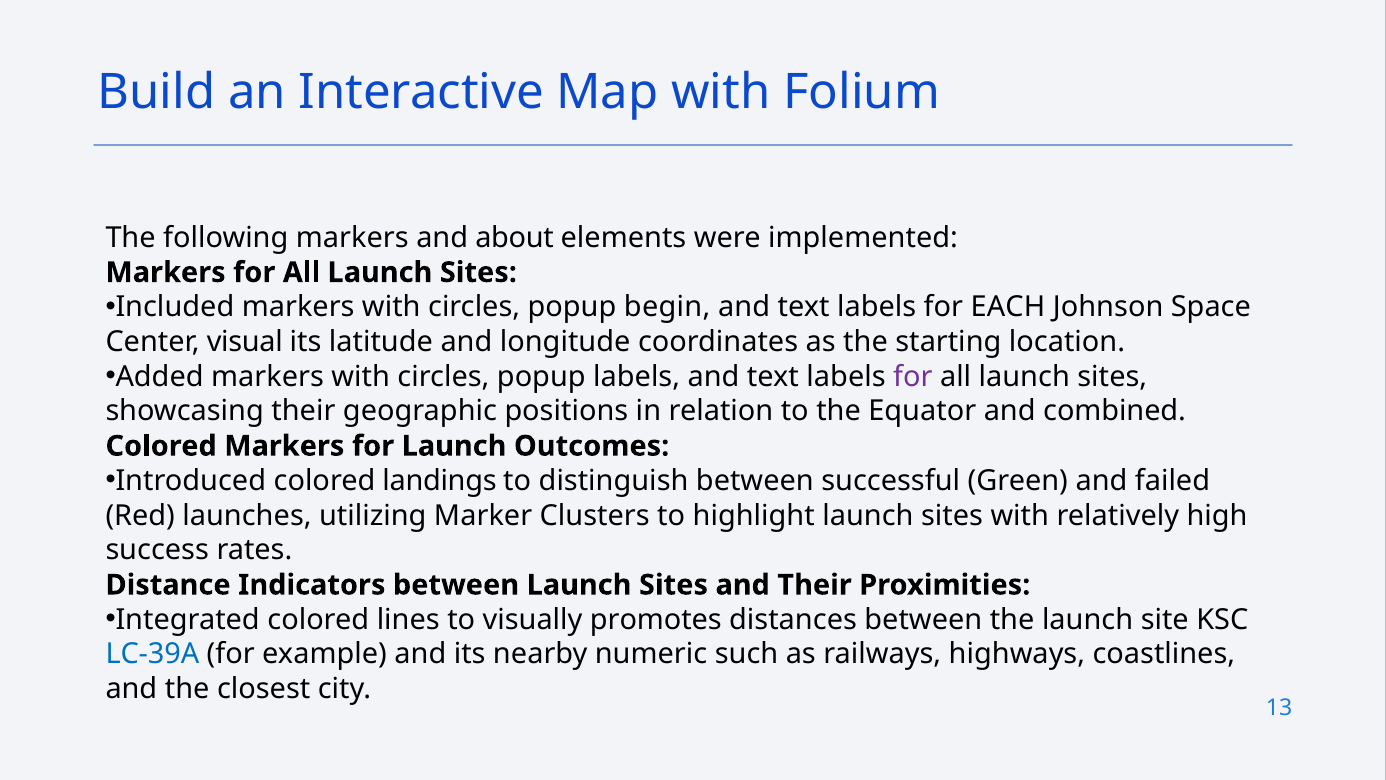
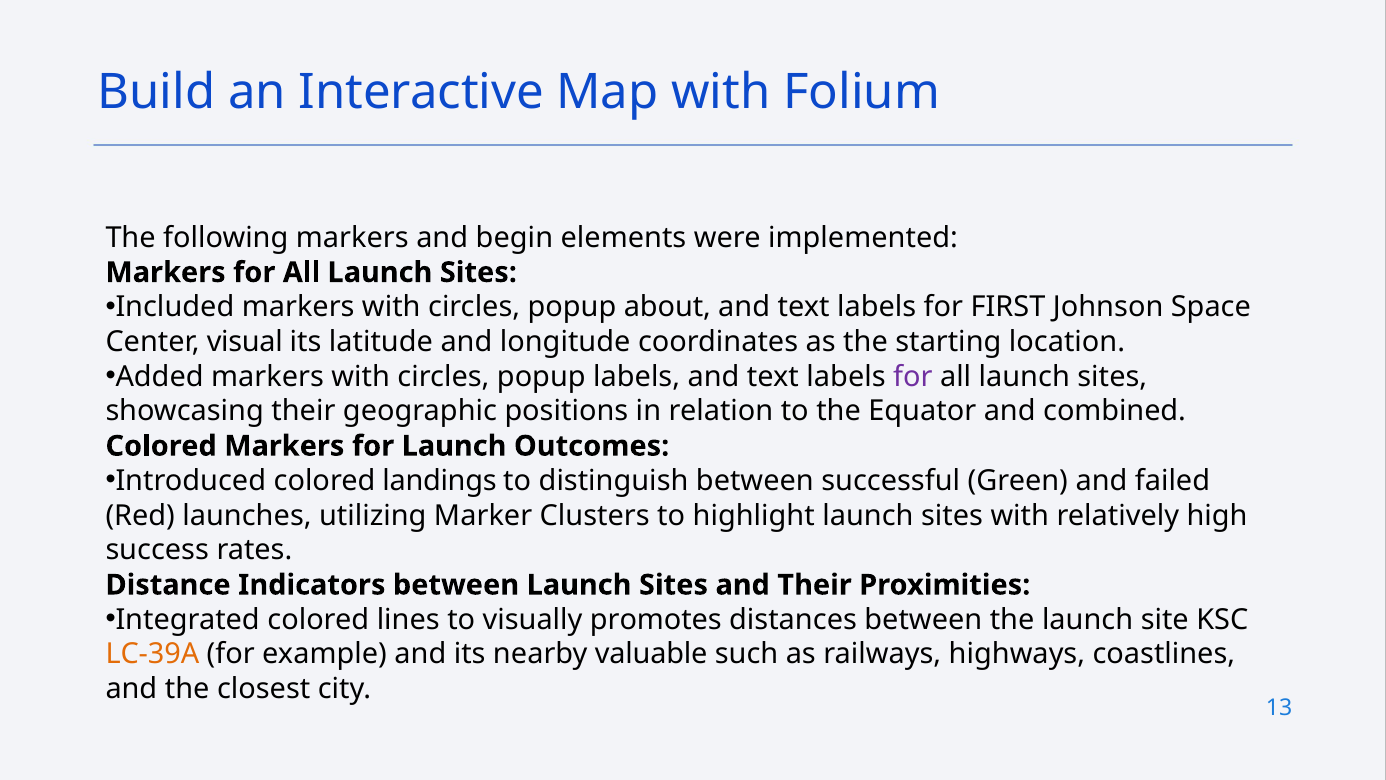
about: about -> begin
begin: begin -> about
EACH: EACH -> FIRST
LC-39A colour: blue -> orange
numeric: numeric -> valuable
